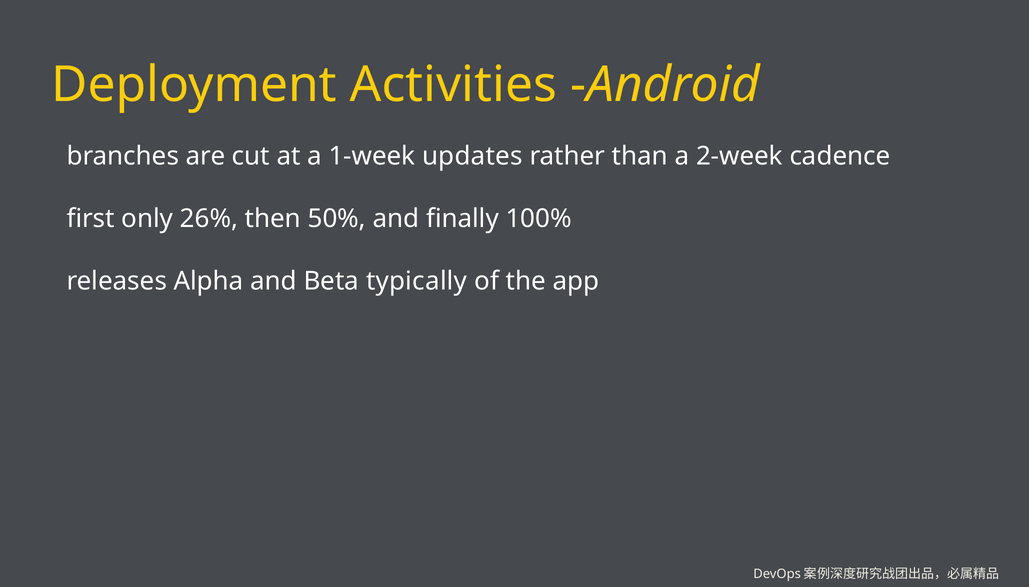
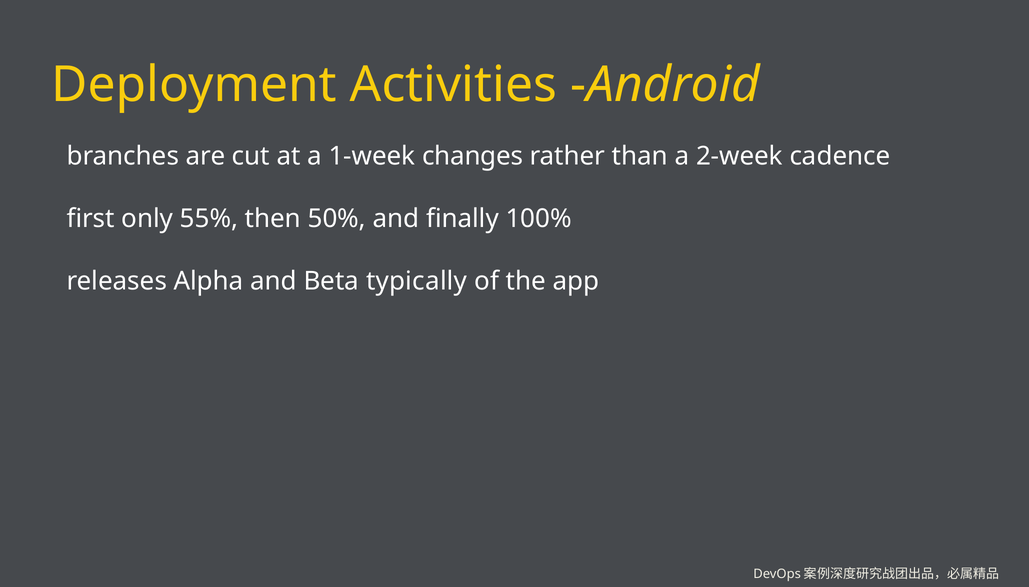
updates: updates -> changes
26%: 26% -> 55%
